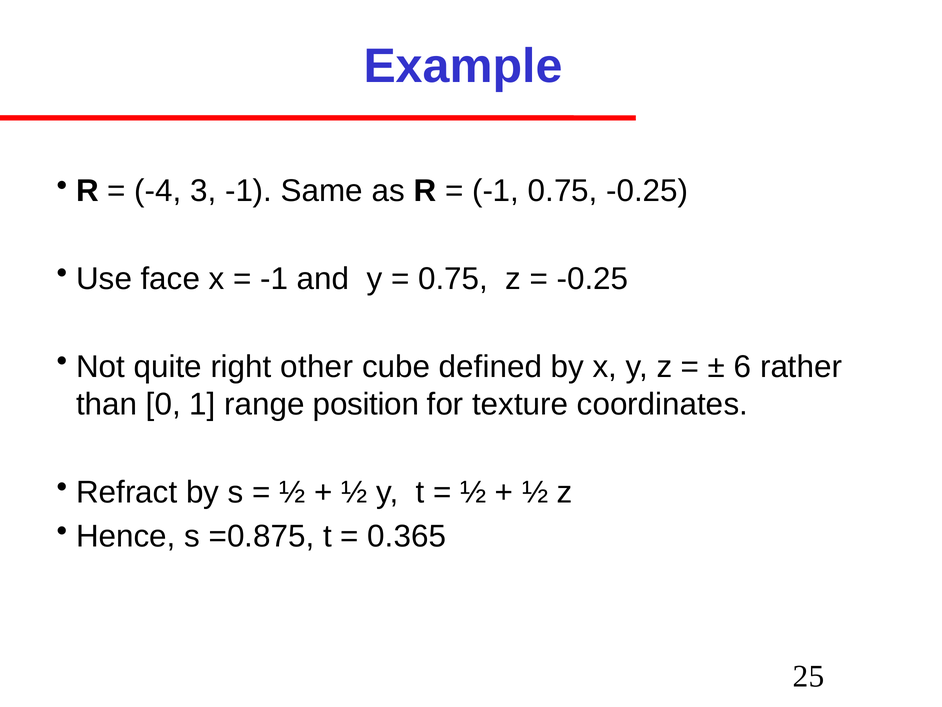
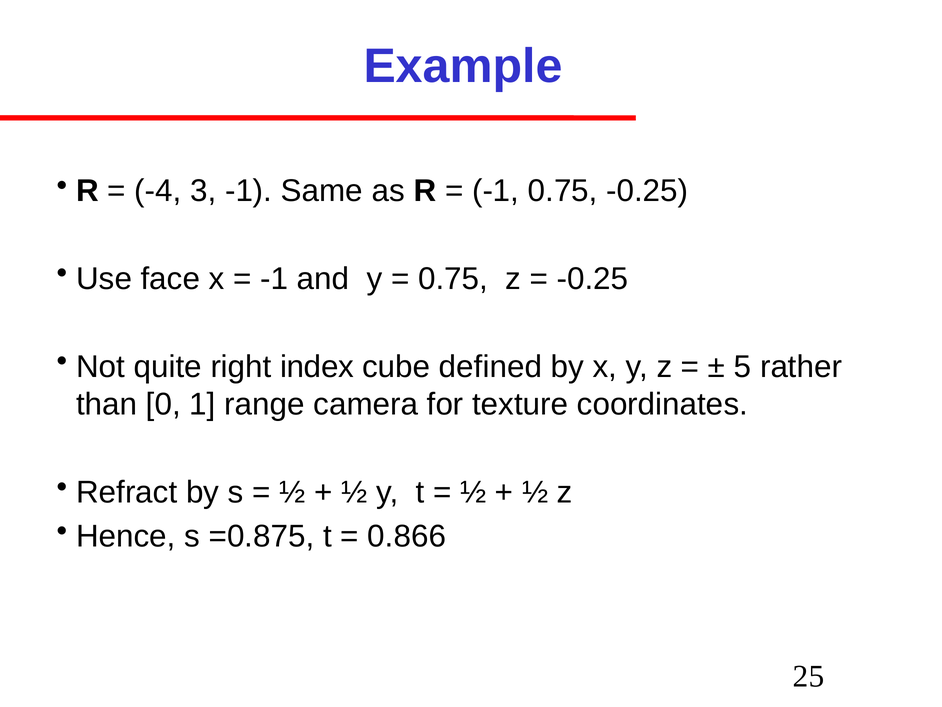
other: other -> index
6: 6 -> 5
position: position -> camera
0.365: 0.365 -> 0.866
